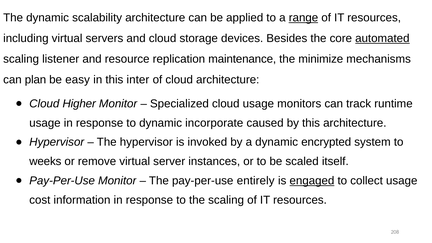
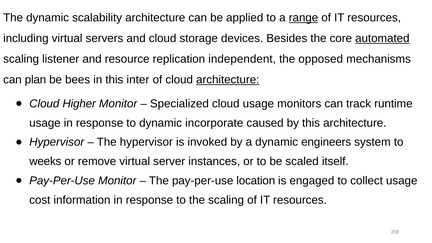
maintenance: maintenance -> independent
minimize: minimize -> opposed
easy: easy -> bees
architecture at (228, 80) underline: none -> present
encrypted: encrypted -> engineers
entirely: entirely -> location
engaged underline: present -> none
